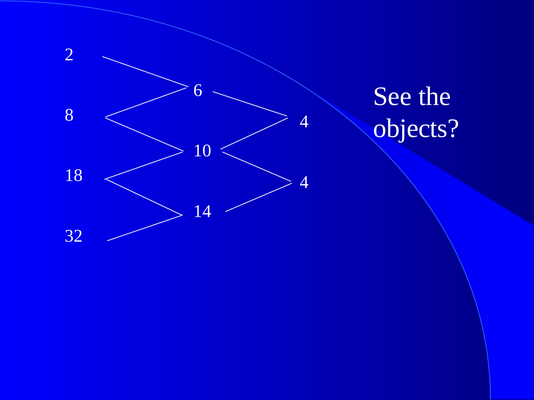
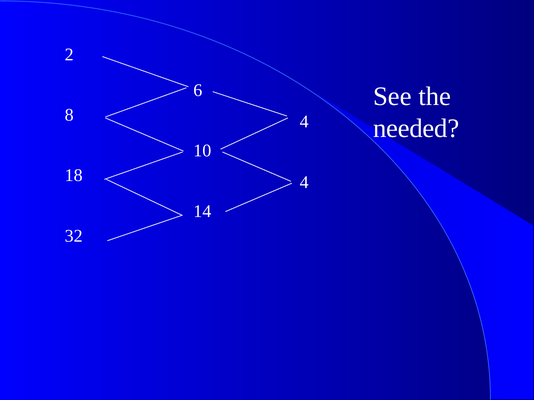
objects: objects -> needed
